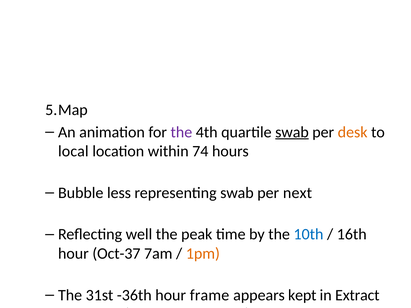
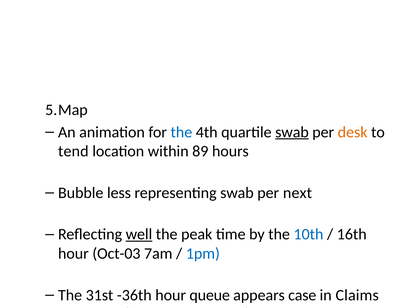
the at (181, 132) colour: purple -> blue
local: local -> tend
74: 74 -> 89
well underline: none -> present
Oct-37: Oct-37 -> Oct-03
1pm colour: orange -> blue
frame: frame -> queue
kept: kept -> case
Extract: Extract -> Claims
